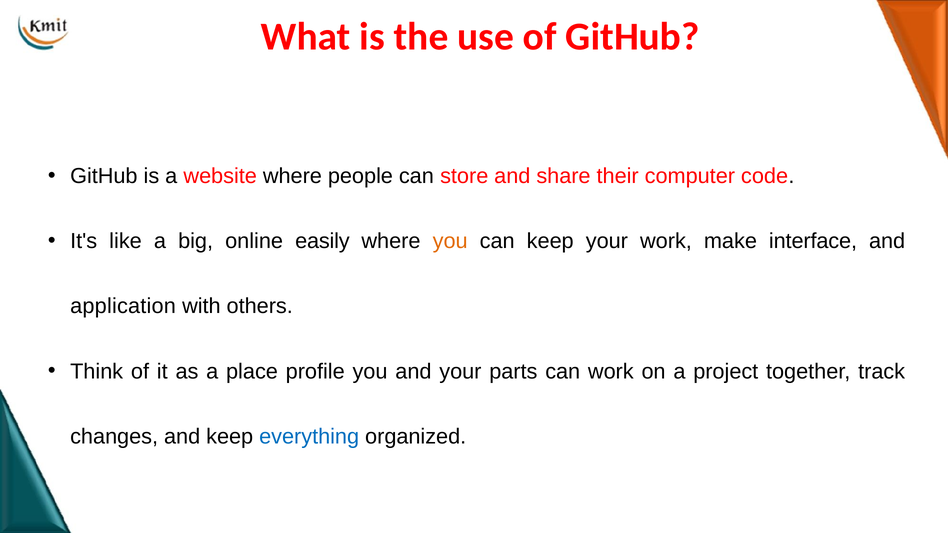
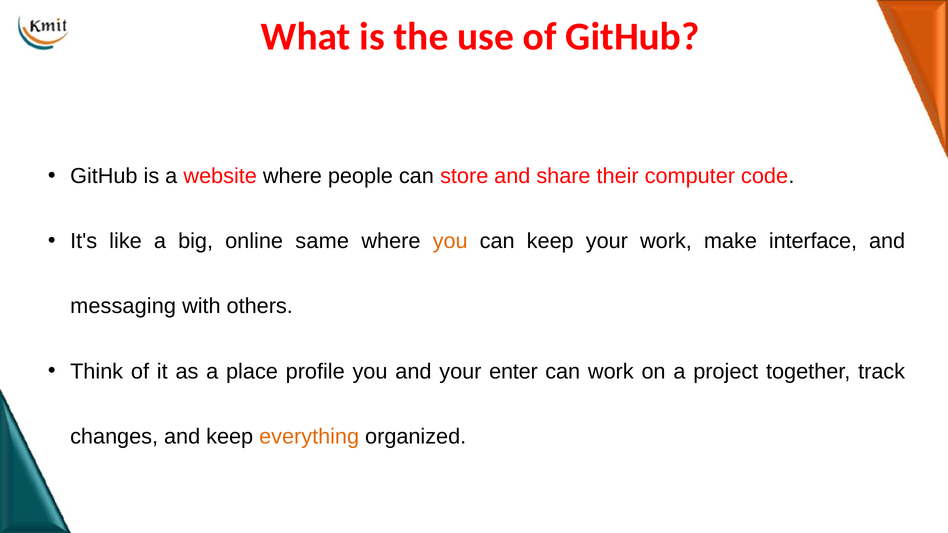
easily: easily -> same
application: application -> messaging
parts: parts -> enter
everything colour: blue -> orange
